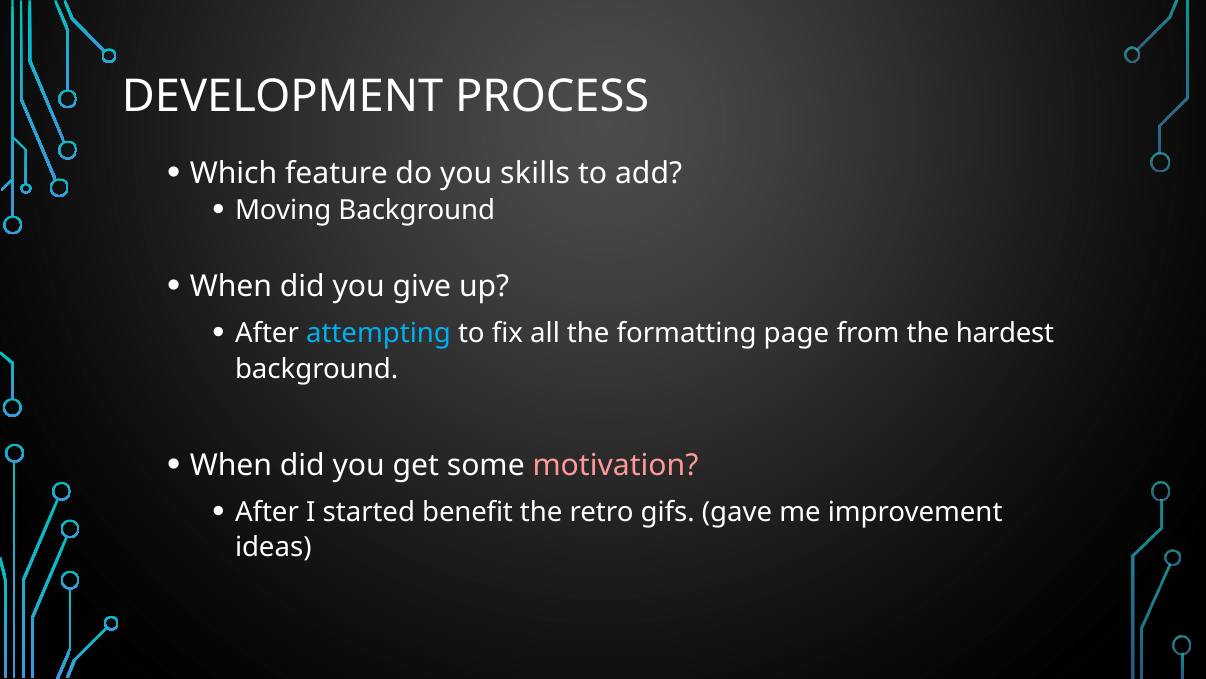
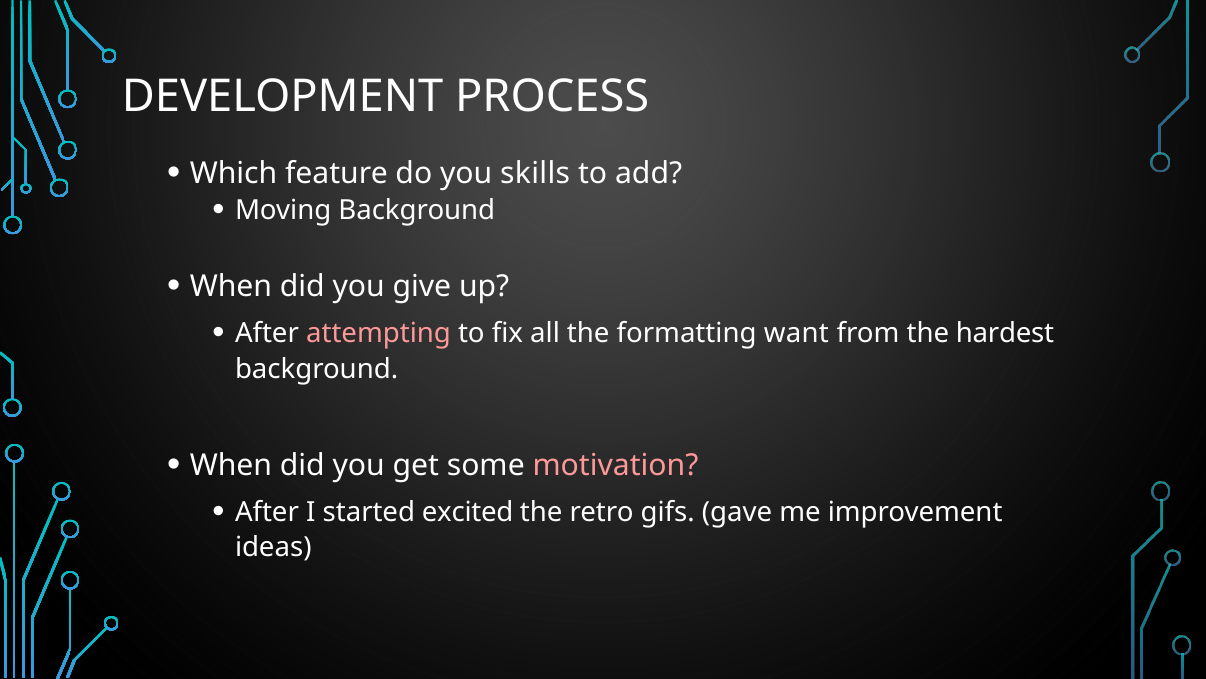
attempting colour: light blue -> pink
page: page -> want
benefit: benefit -> excited
